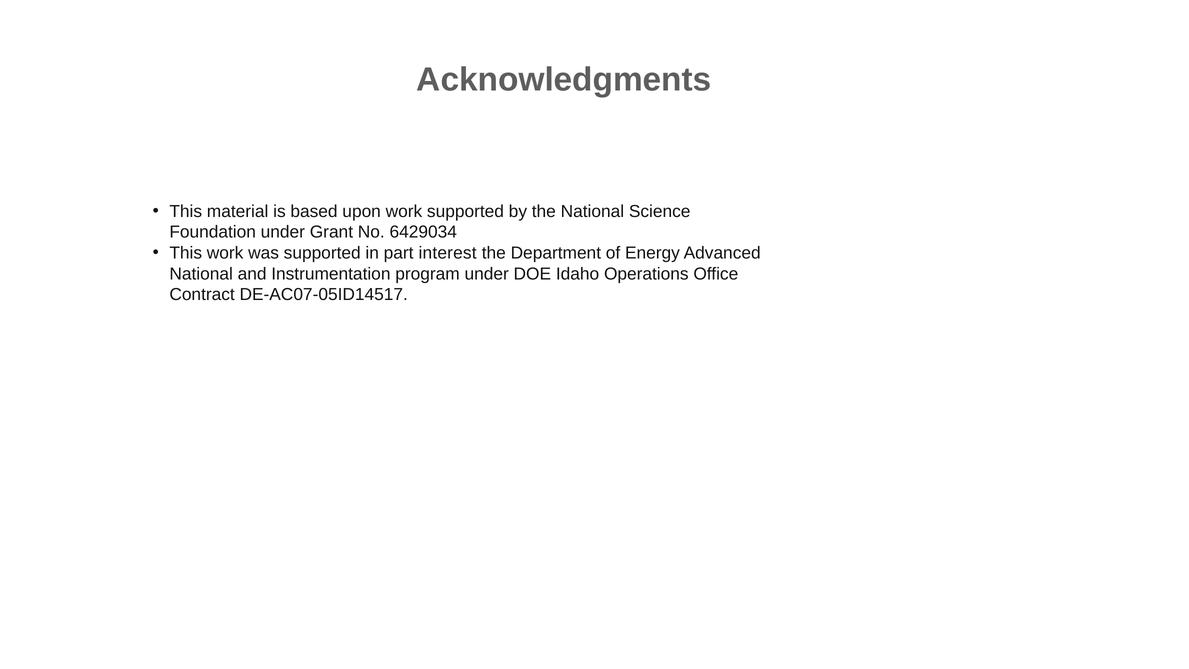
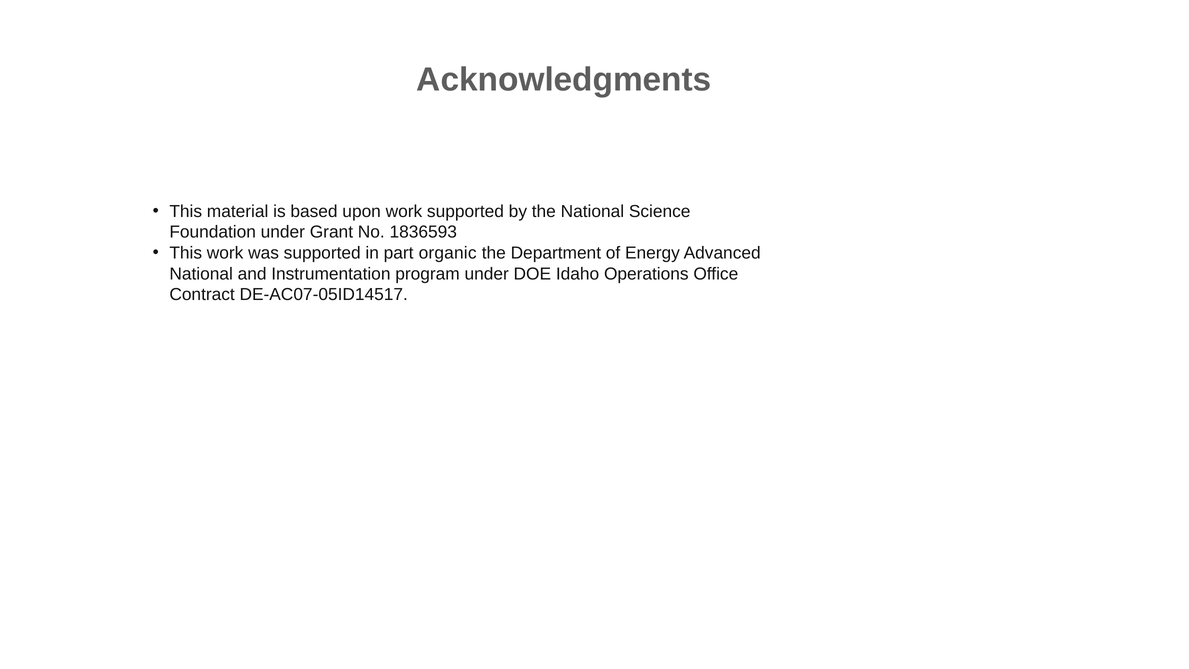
6429034: 6429034 -> 1836593
interest: interest -> organic
